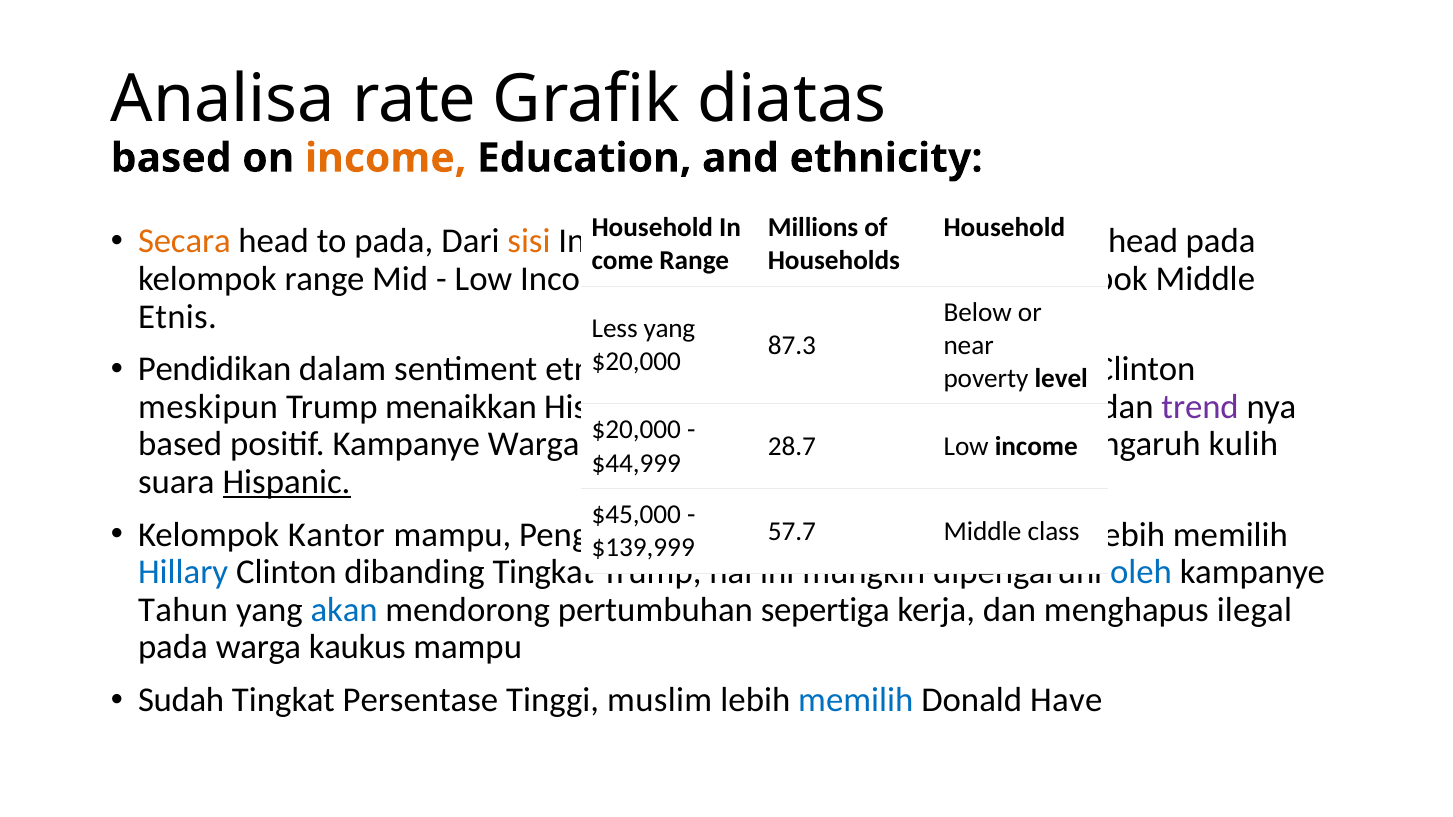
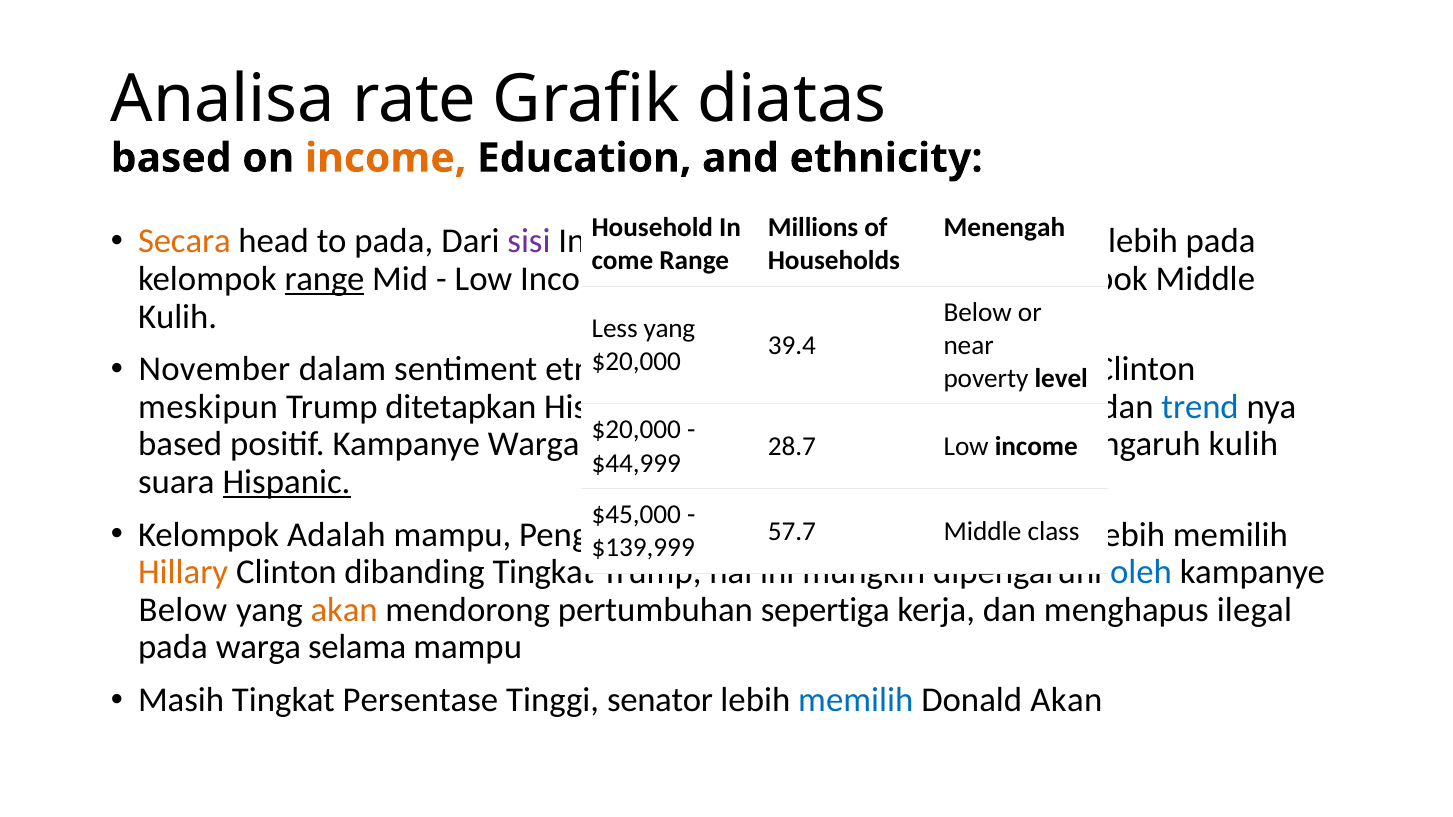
Household at (1004, 227): Household -> Menengah
sisi colour: orange -> purple
head at (1143, 242): head -> lebih
range at (325, 279) underline: none -> present
Etnis at (177, 317): Etnis -> Kulih
87.3: 87.3 -> 39.4
Pendidikan: Pendidikan -> November
menaikkan: menaikkan -> ditetapkan
trend colour: purple -> blue
Kantor: Kantor -> Adalah
Hillary at (183, 573) colour: blue -> orange
Tahun at (183, 610): Tahun -> Below
akan at (344, 610) colour: blue -> orange
kaukus: kaukus -> selama
Sudah: Sudah -> Masih
muslim: muslim -> senator
Donald Have: Have -> Akan
